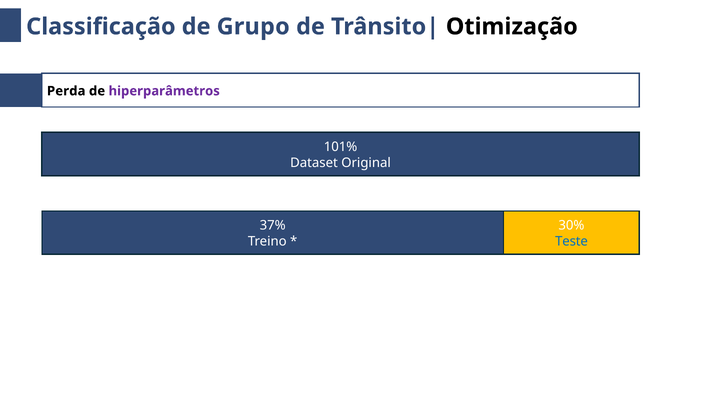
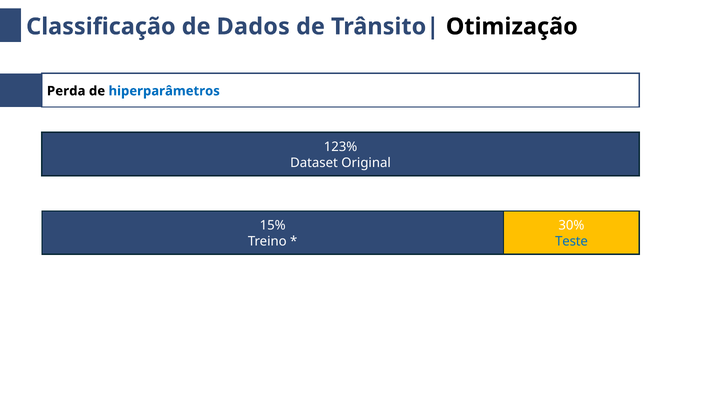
Grupo: Grupo -> Dados
hiperparâmetros colour: purple -> blue
101%: 101% -> 123%
37%: 37% -> 15%
